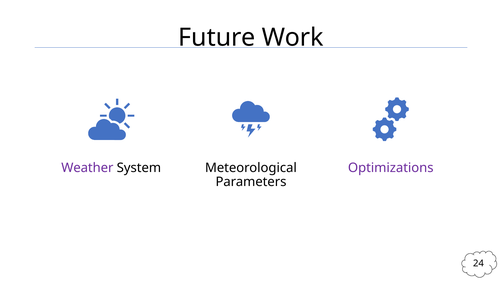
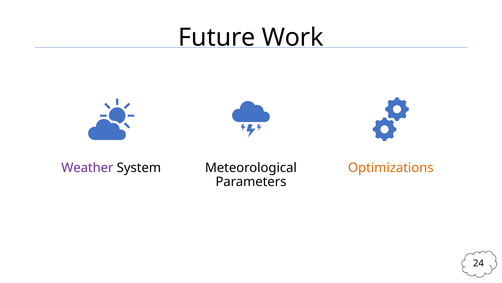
Optimizations colour: purple -> orange
